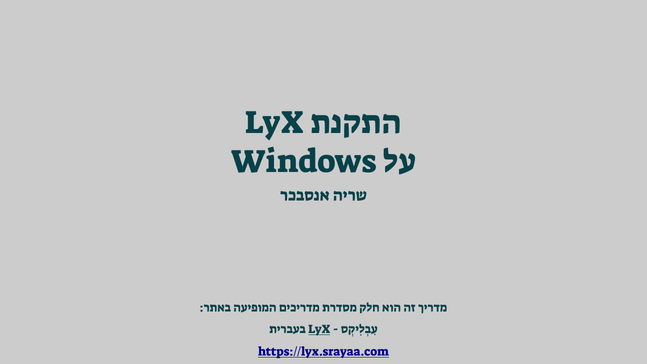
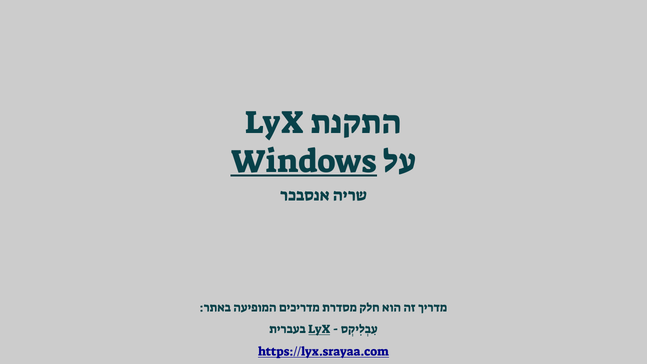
Windows underline: none -> present
